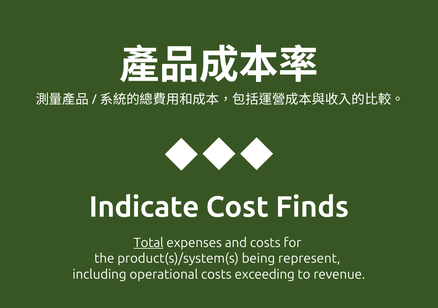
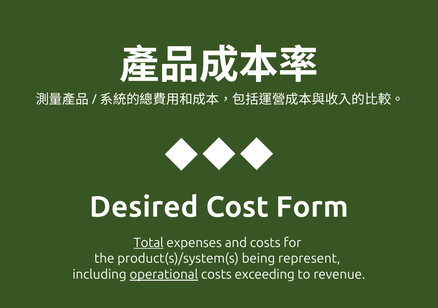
Indicate: Indicate -> Desired
Finds: Finds -> Form
operational underline: none -> present
